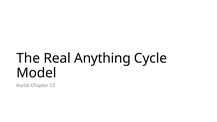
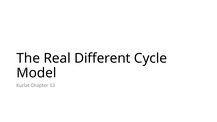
Anything: Anything -> Different
